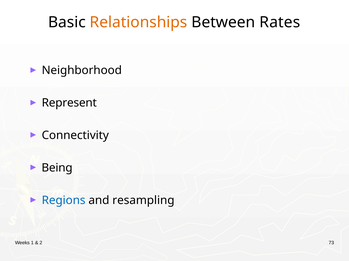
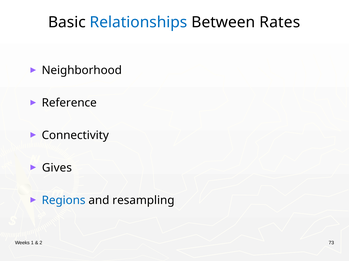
Relationships colour: orange -> blue
Represent: Represent -> Reference
Being: Being -> Gives
